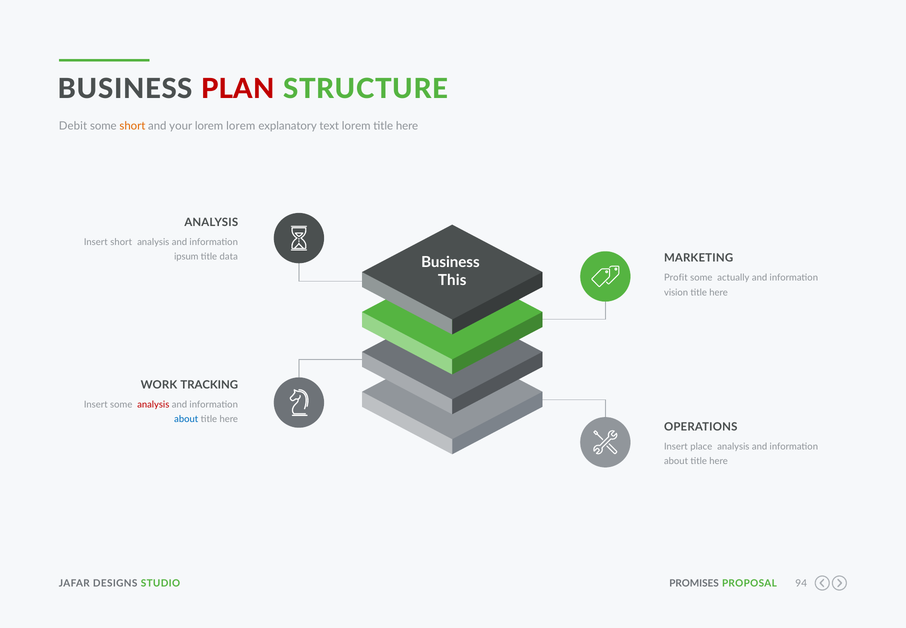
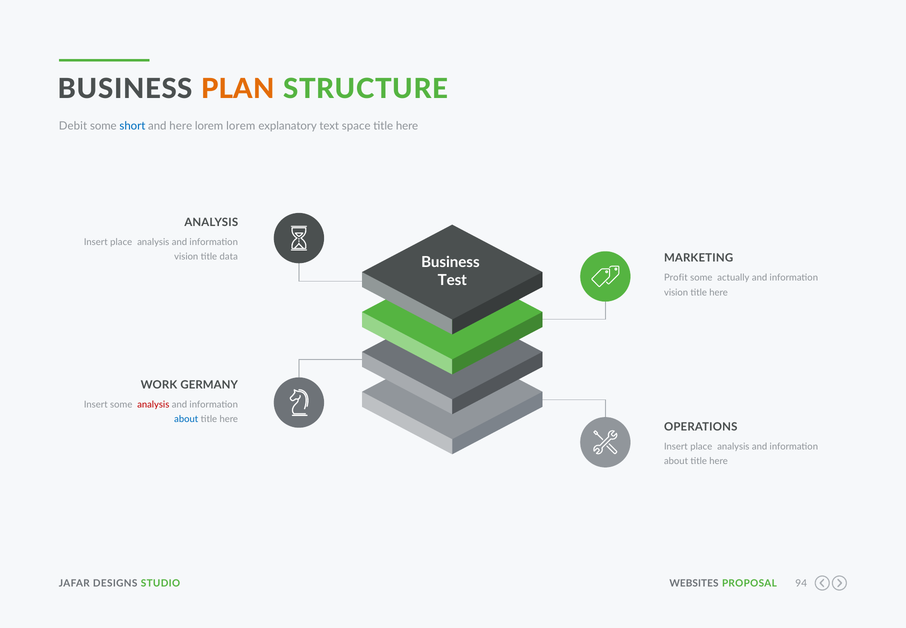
PLAN colour: red -> orange
short at (132, 126) colour: orange -> blue
and your: your -> here
text lorem: lorem -> space
short at (121, 242): short -> place
ipsum at (186, 256): ipsum -> vision
This: This -> Test
TRACKING: TRACKING -> GERMANY
PROMISES: PROMISES -> WEBSITES
